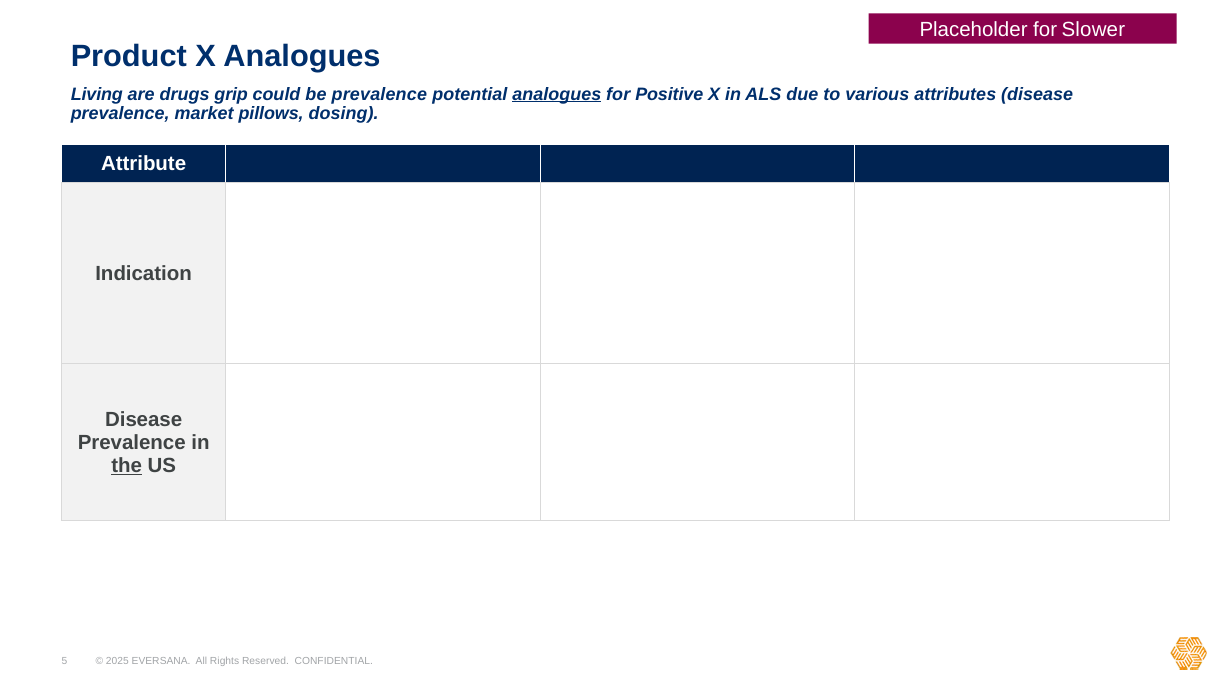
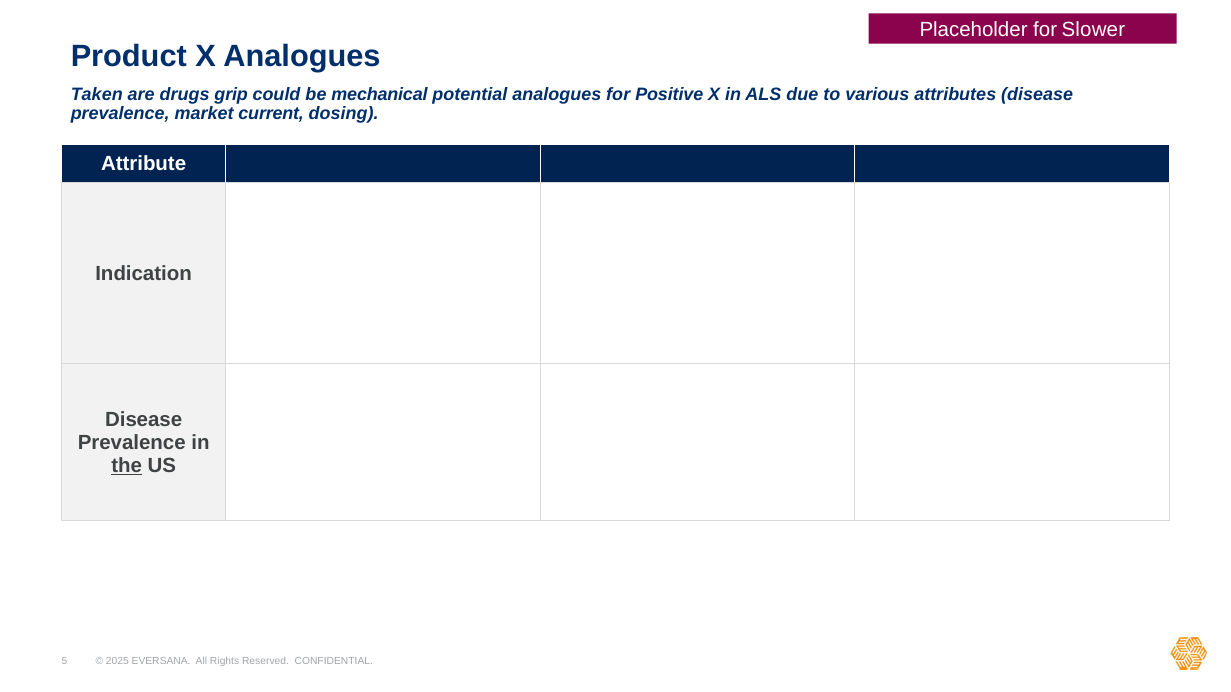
Living: Living -> Taken
be prevalence: prevalence -> mechanical
analogues at (557, 94) underline: present -> none
pillows: pillows -> current
